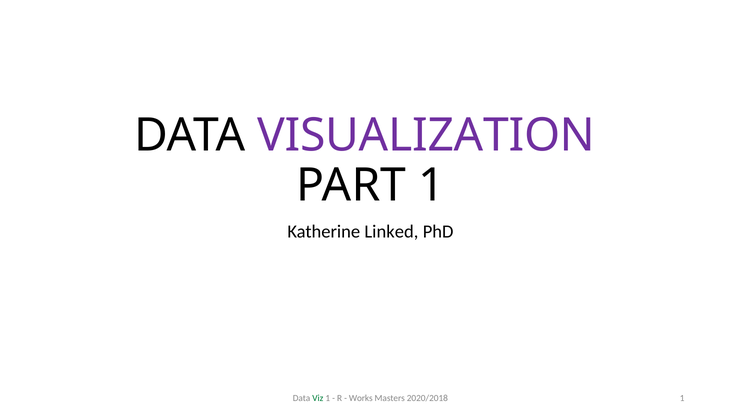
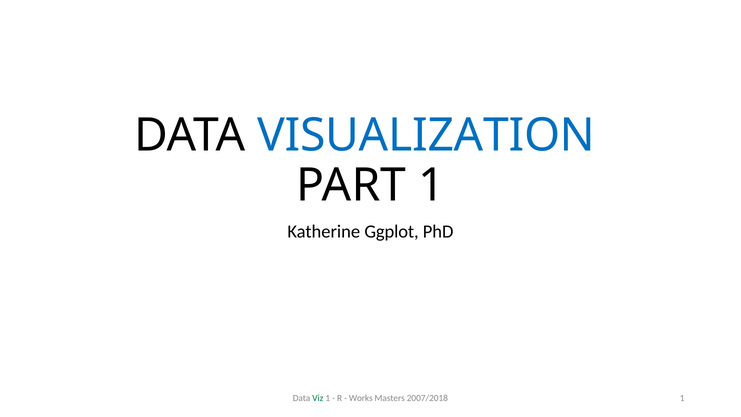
VISUALIZATION colour: purple -> blue
Linked: Linked -> Ggplot
2020/2018: 2020/2018 -> 2007/2018
